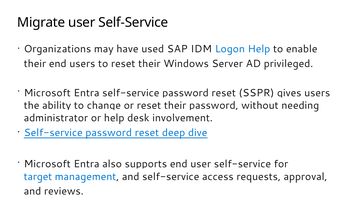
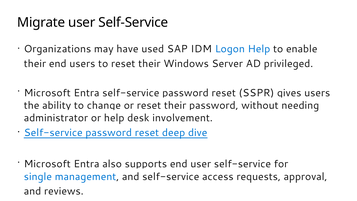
target: target -> single
